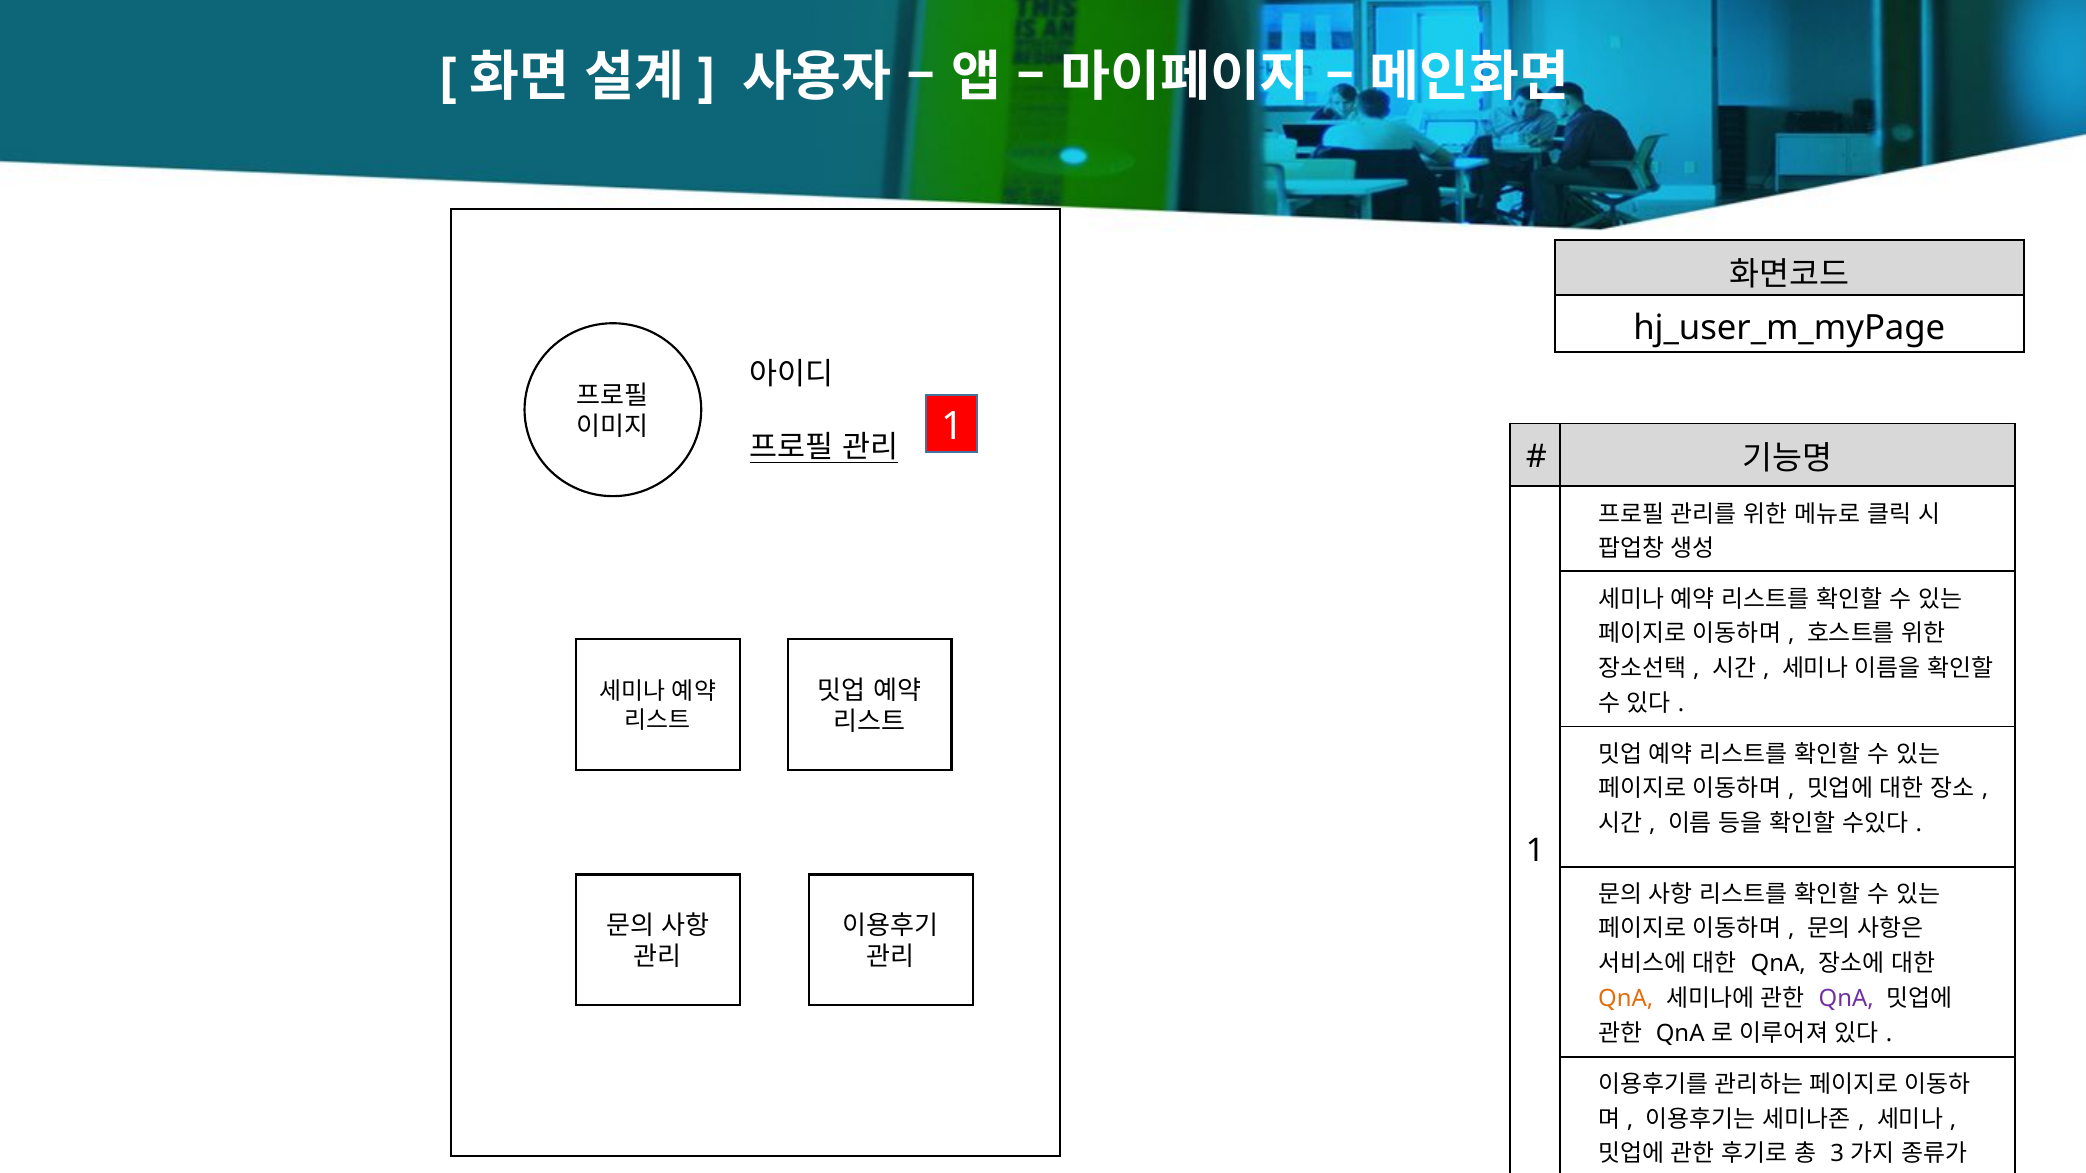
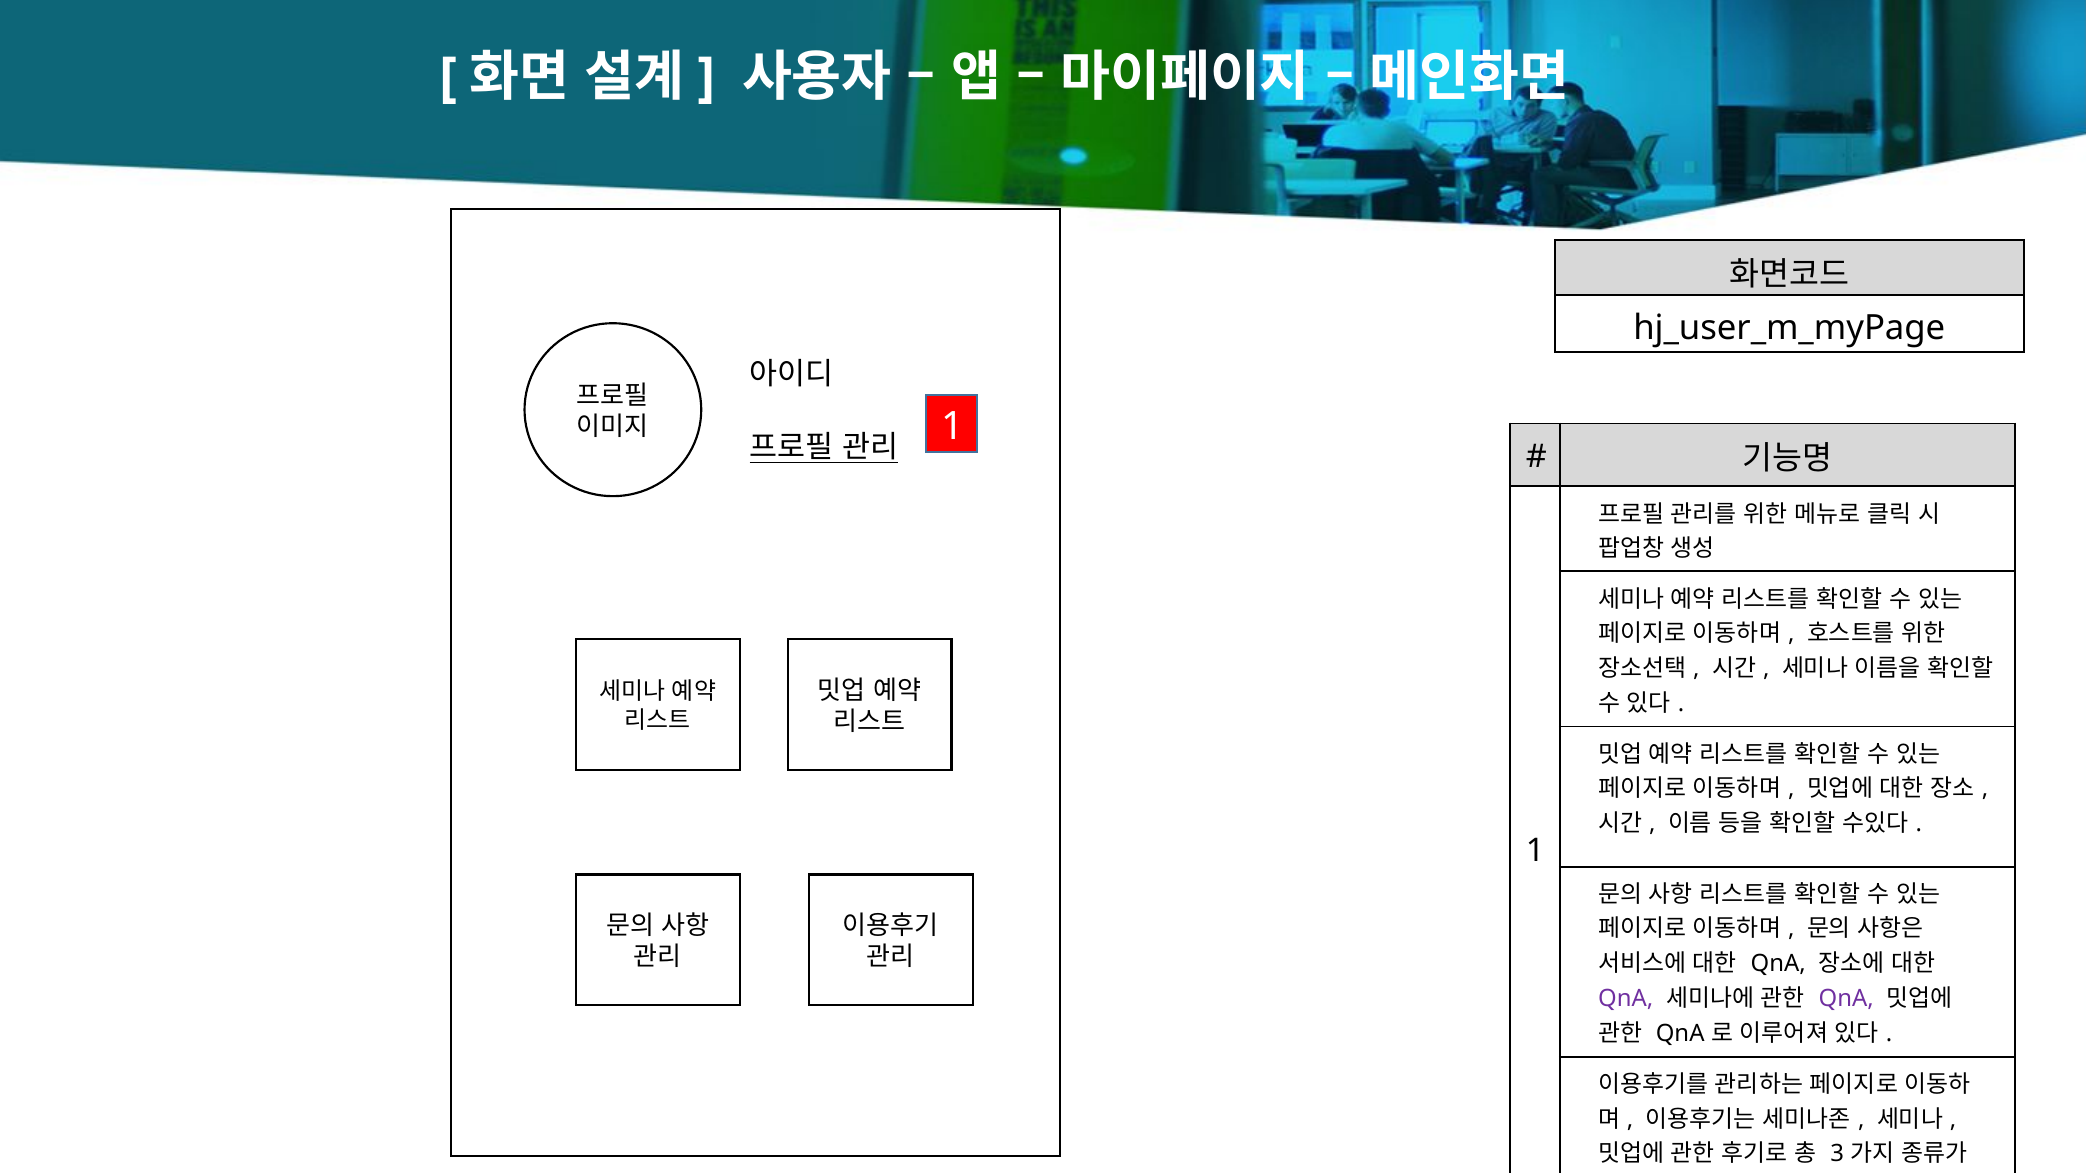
QnA at (1626, 999) colour: orange -> purple
